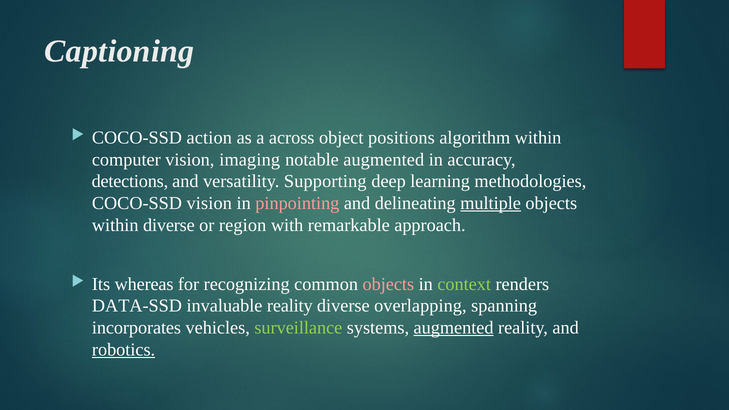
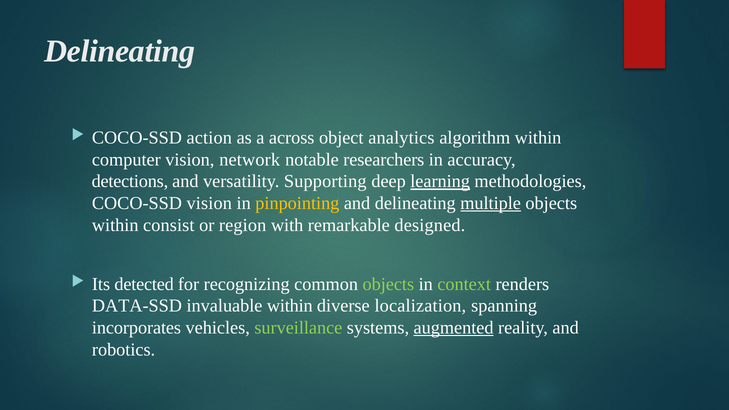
Captioning at (119, 51): Captioning -> Delineating
positions: positions -> analytics
imaging: imaging -> network
notable augmented: augmented -> researchers
learning underline: none -> present
pinpointing colour: pink -> yellow
within diverse: diverse -> consist
approach: approach -> designed
whereas: whereas -> detected
objects at (388, 284) colour: pink -> light green
invaluable reality: reality -> within
overlapping: overlapping -> localization
robotics underline: present -> none
